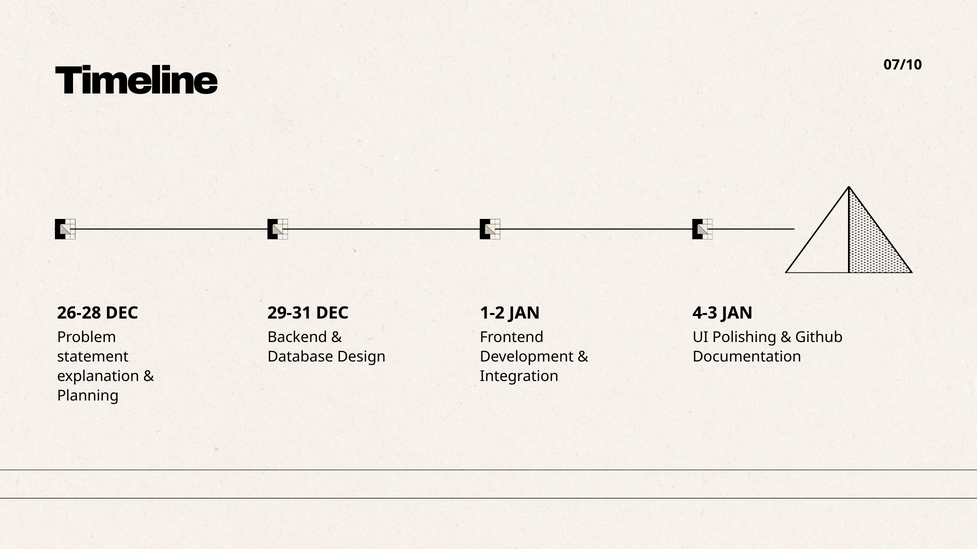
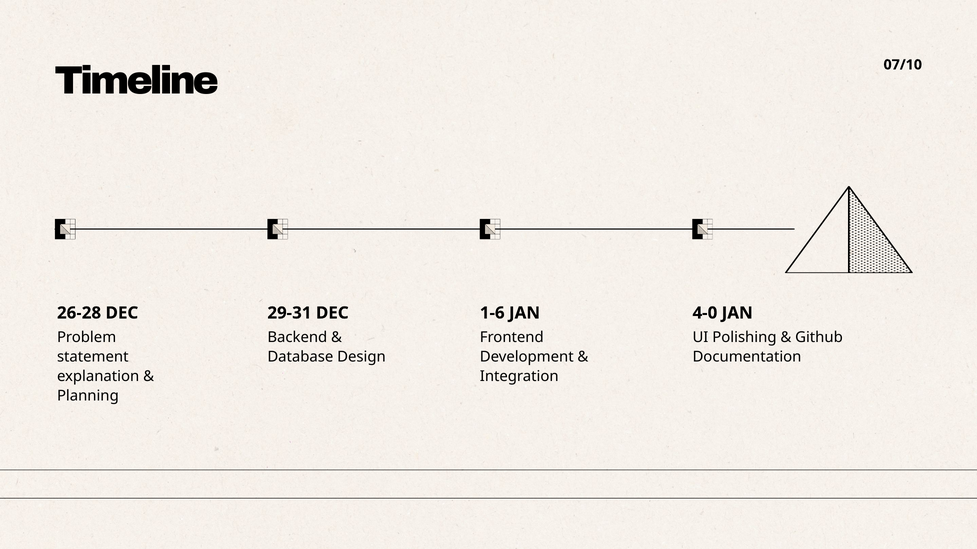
1-2: 1-2 -> 1-6
4-3: 4-3 -> 4-0
